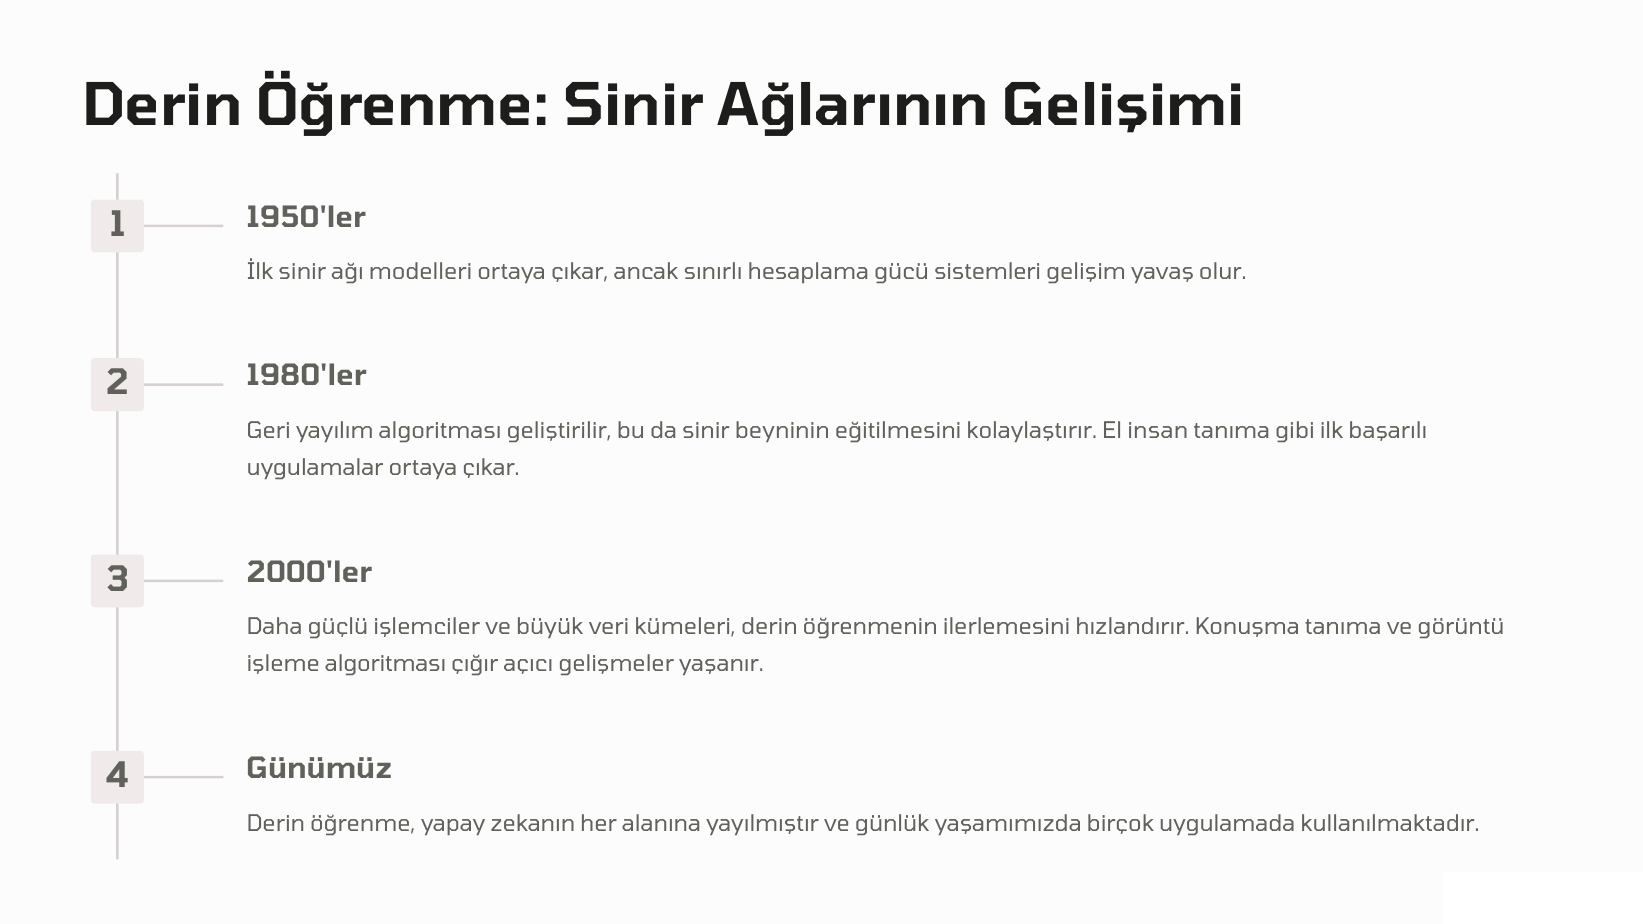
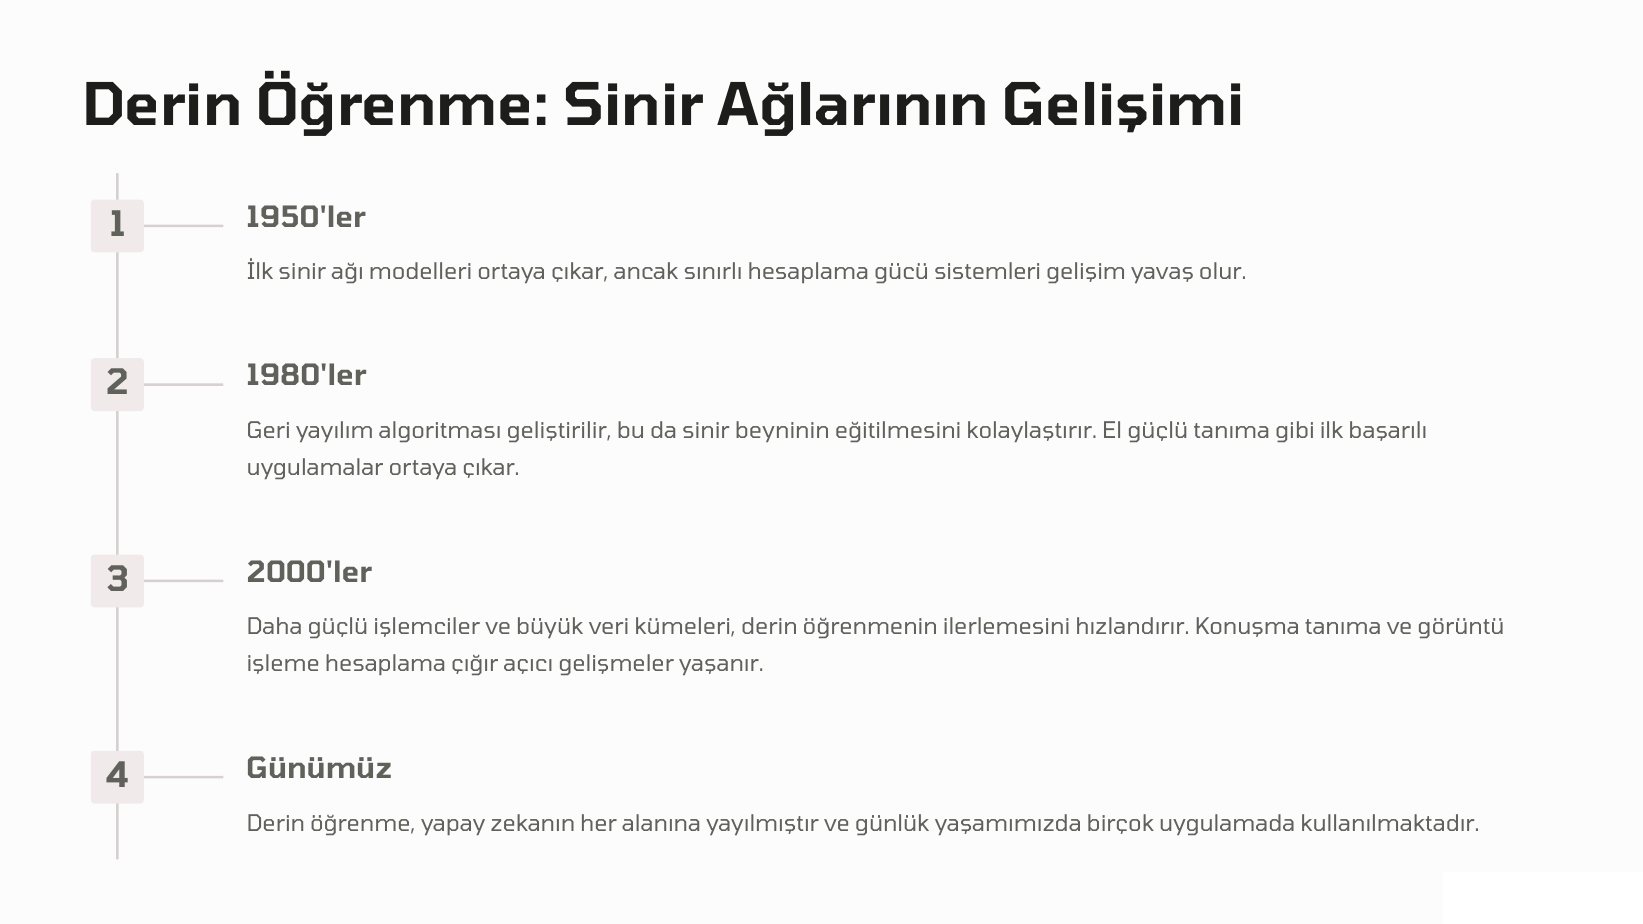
El insan: insan -> güçlü
işleme algoritması: algoritması -> hesaplama
